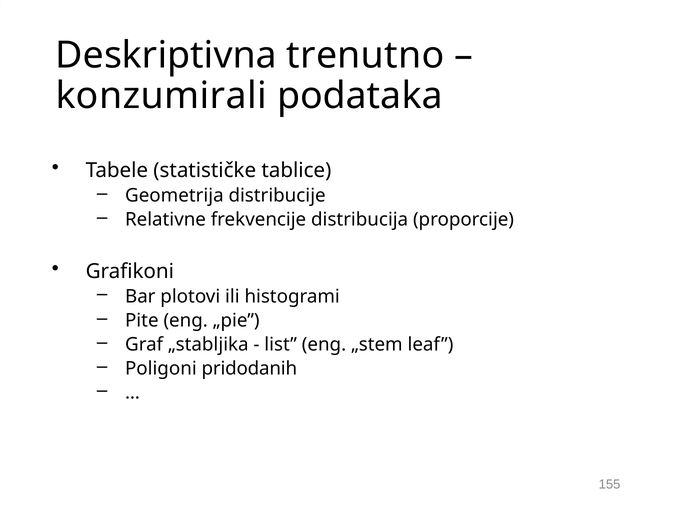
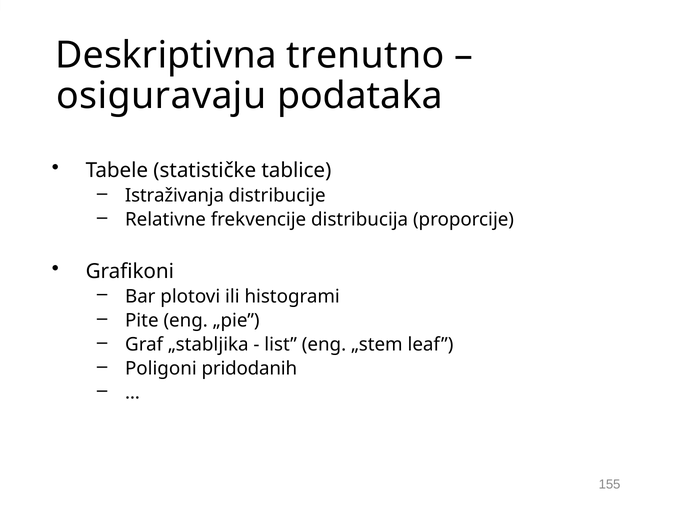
konzumirali: konzumirali -> osiguravaju
Geometrija: Geometrija -> Istraživanja
